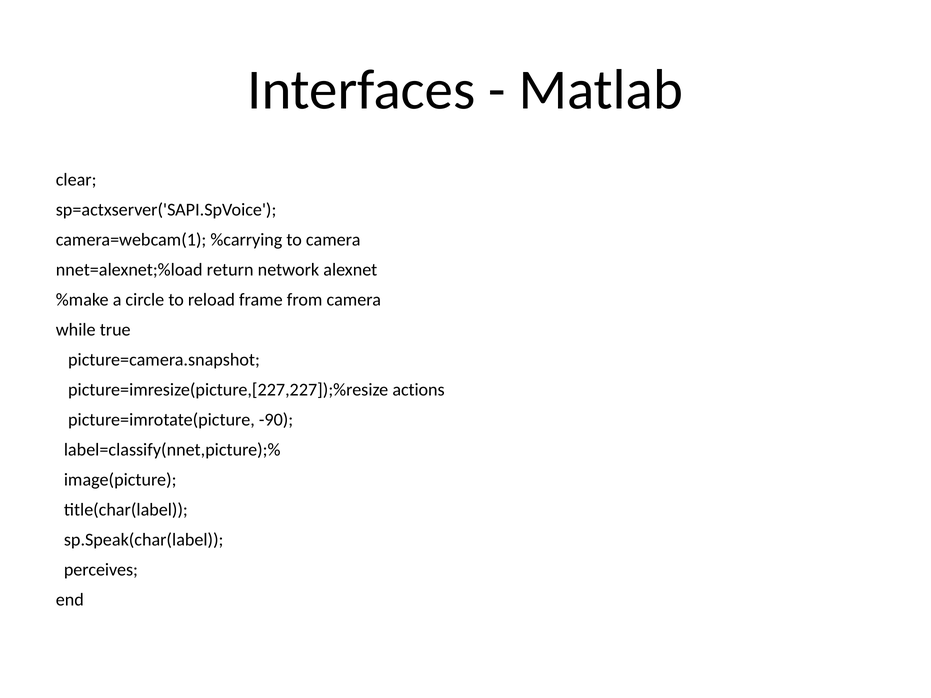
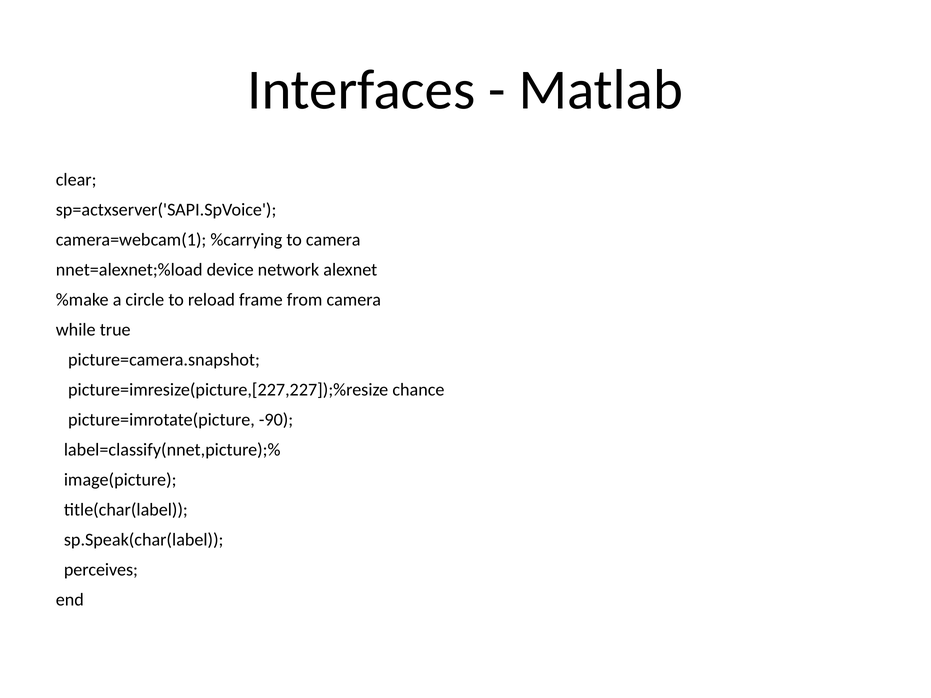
return: return -> device
actions: actions -> chance
